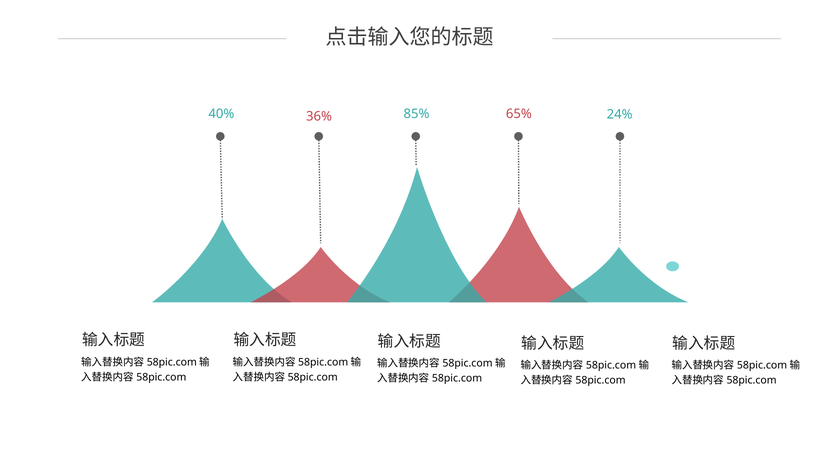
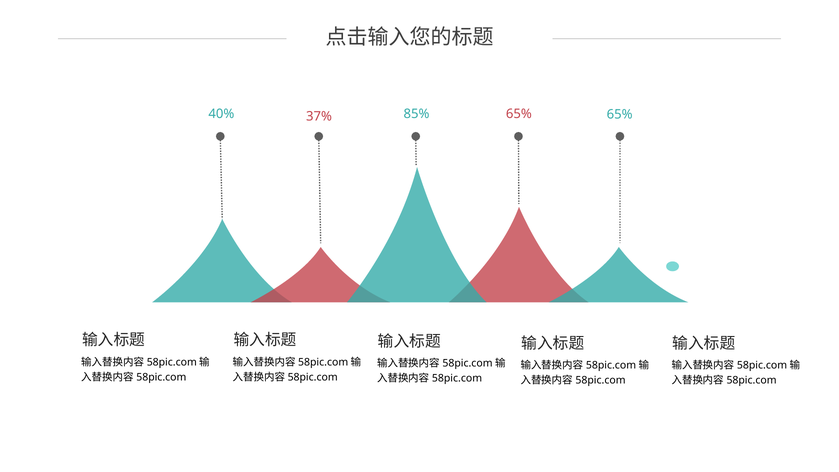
85% 24%: 24% -> 65%
36%: 36% -> 37%
